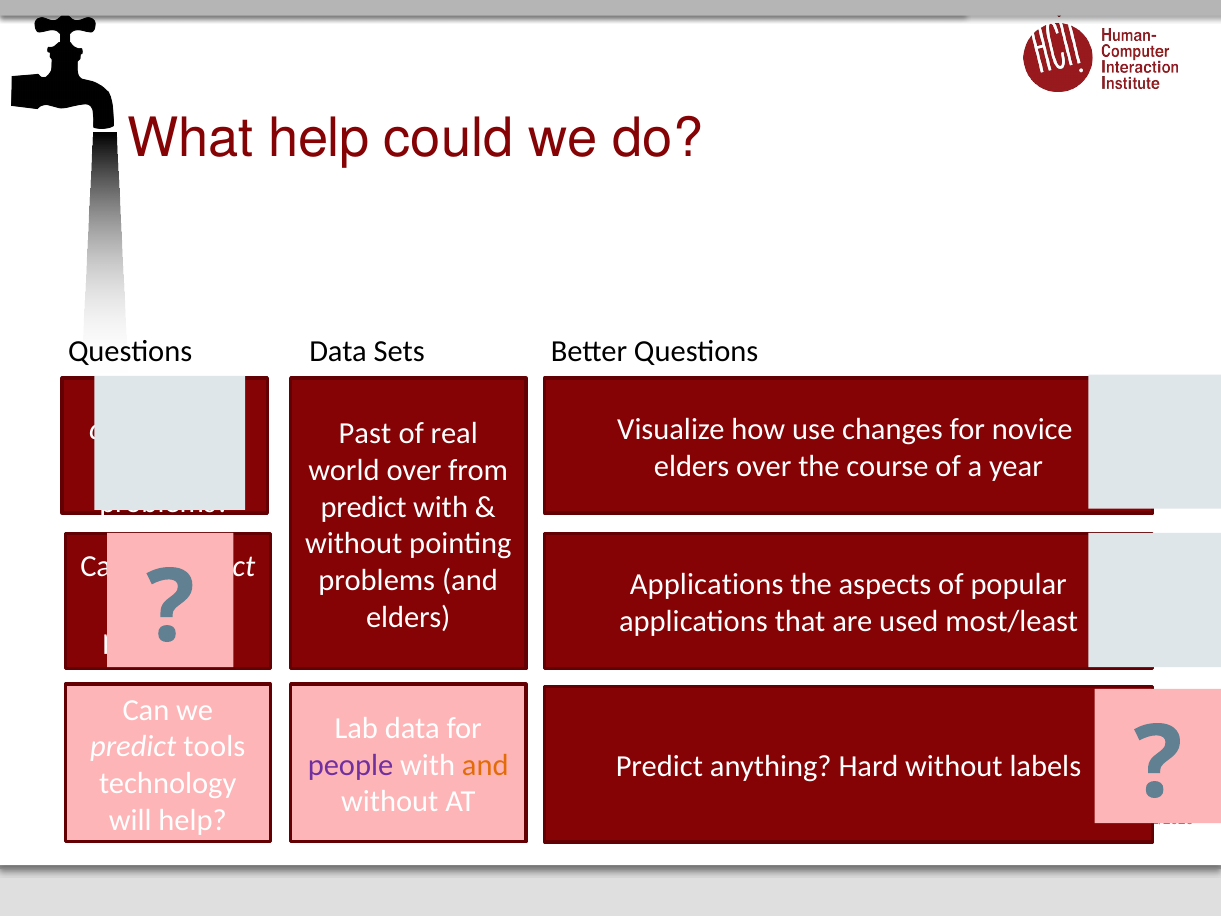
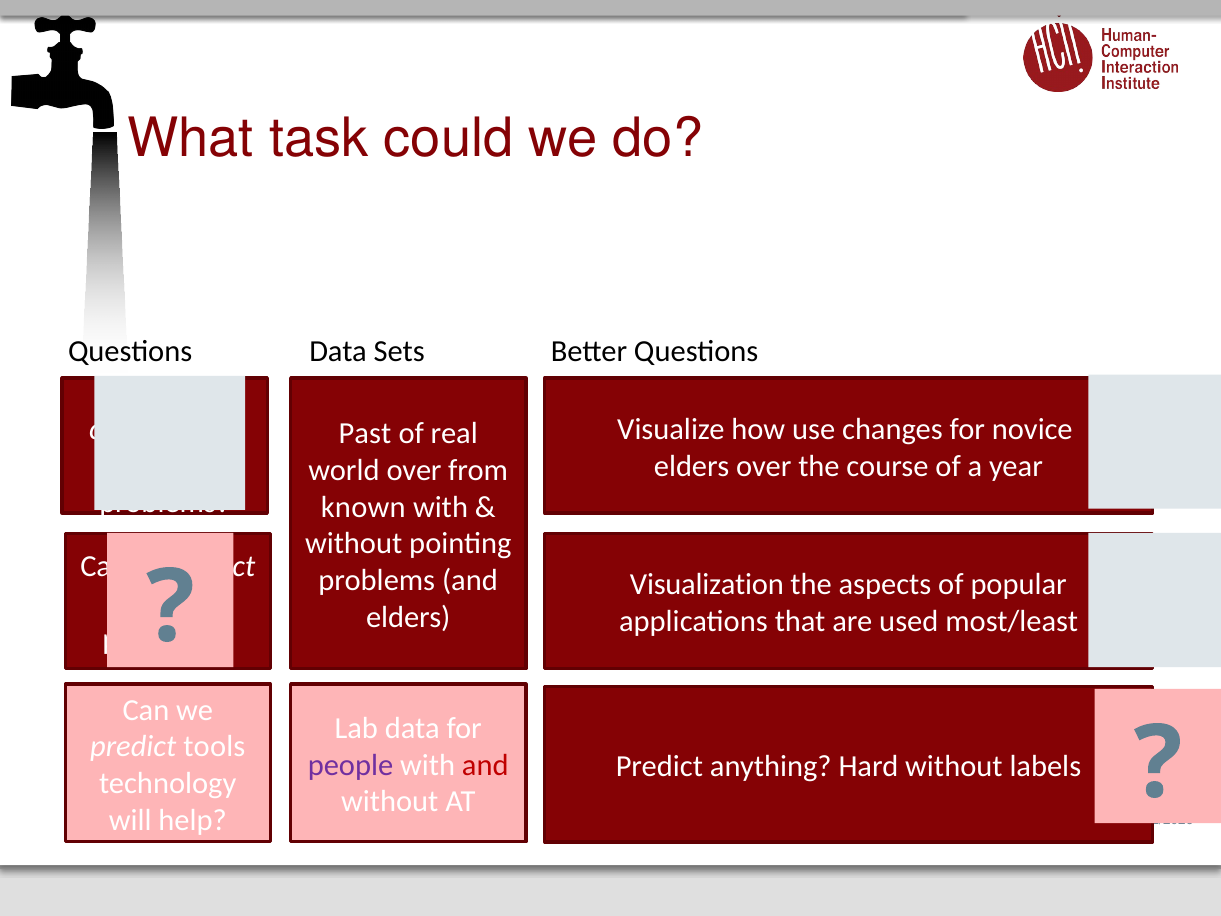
What help: help -> task
predict at (364, 507): predict -> known
Applications at (707, 585): Applications -> Visualization
and at (485, 765) colour: orange -> red
